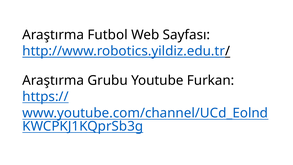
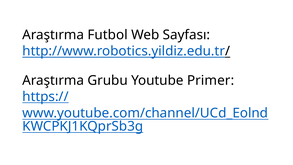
Furkan: Furkan -> Primer
